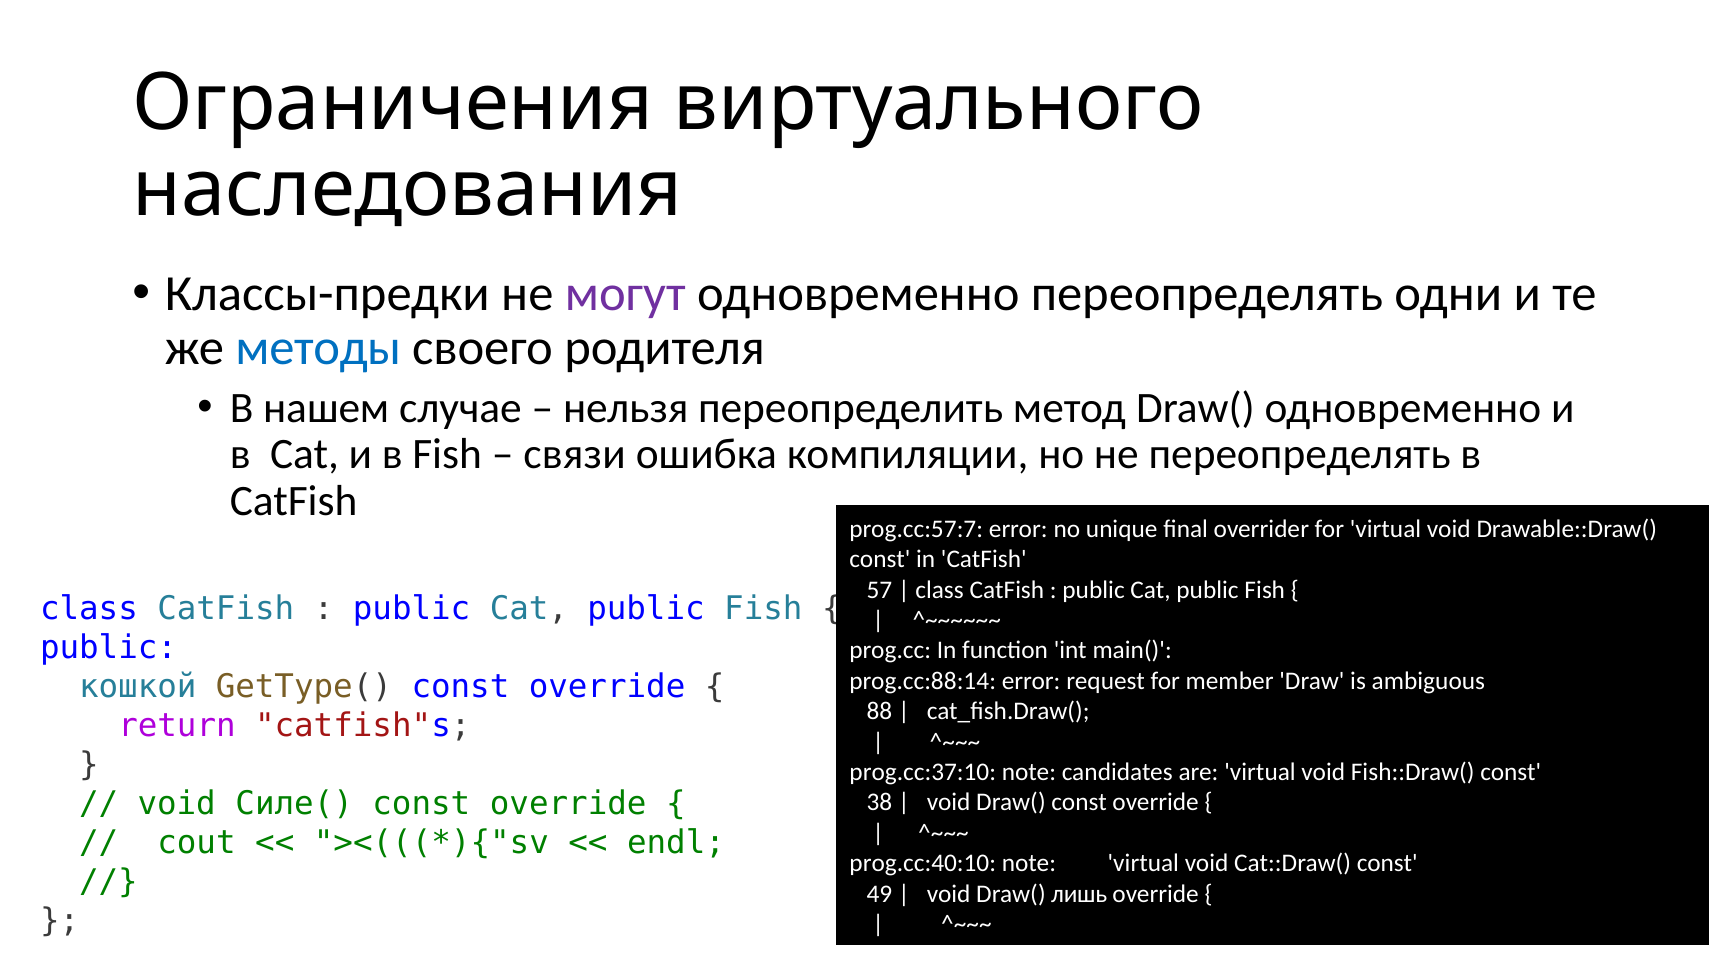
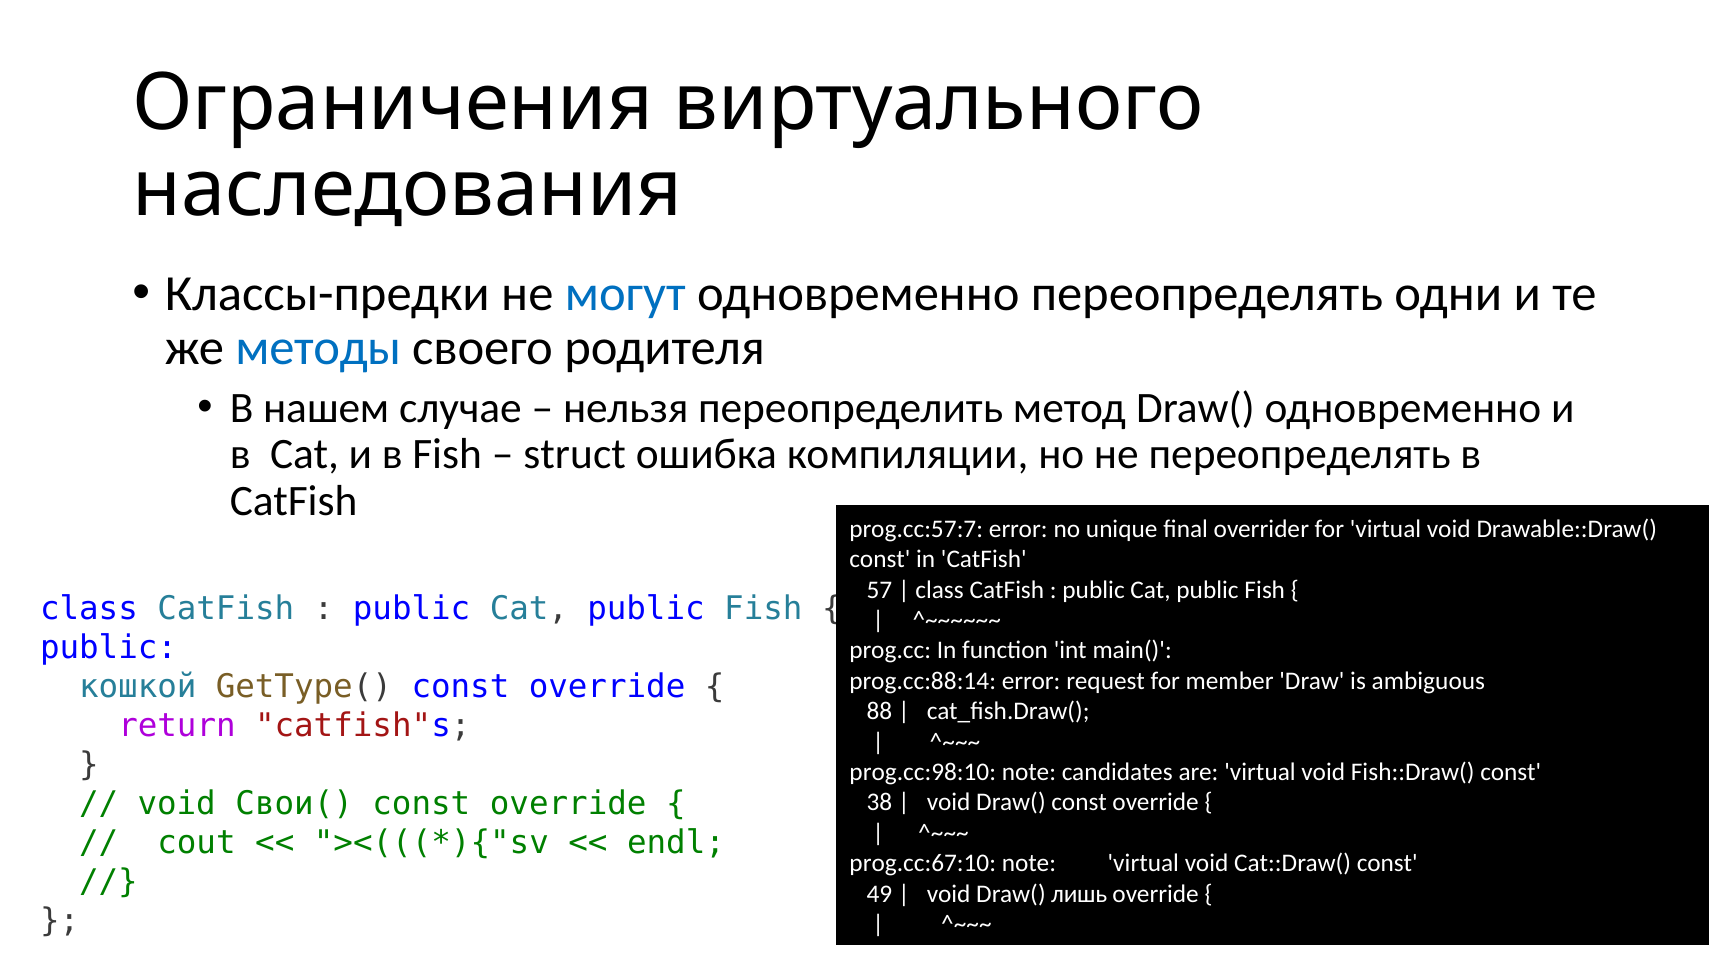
могут colour: purple -> blue
связи: связи -> struct
prog.cc:37:10: prog.cc:37:10 -> prog.cc:98:10
Силе(: Силе( -> Свои(
prog.cc:40:10: prog.cc:40:10 -> prog.cc:67:10
